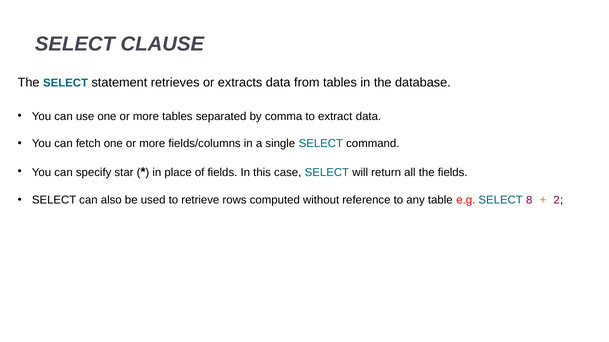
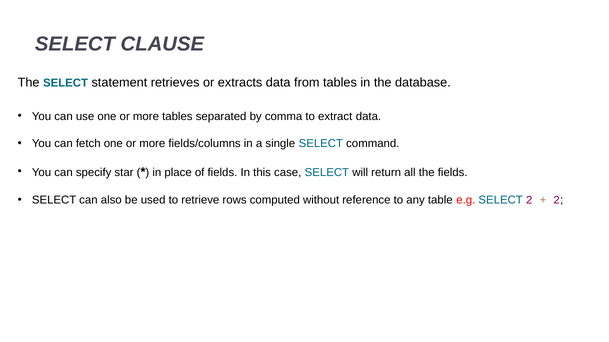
SELECT 8: 8 -> 2
